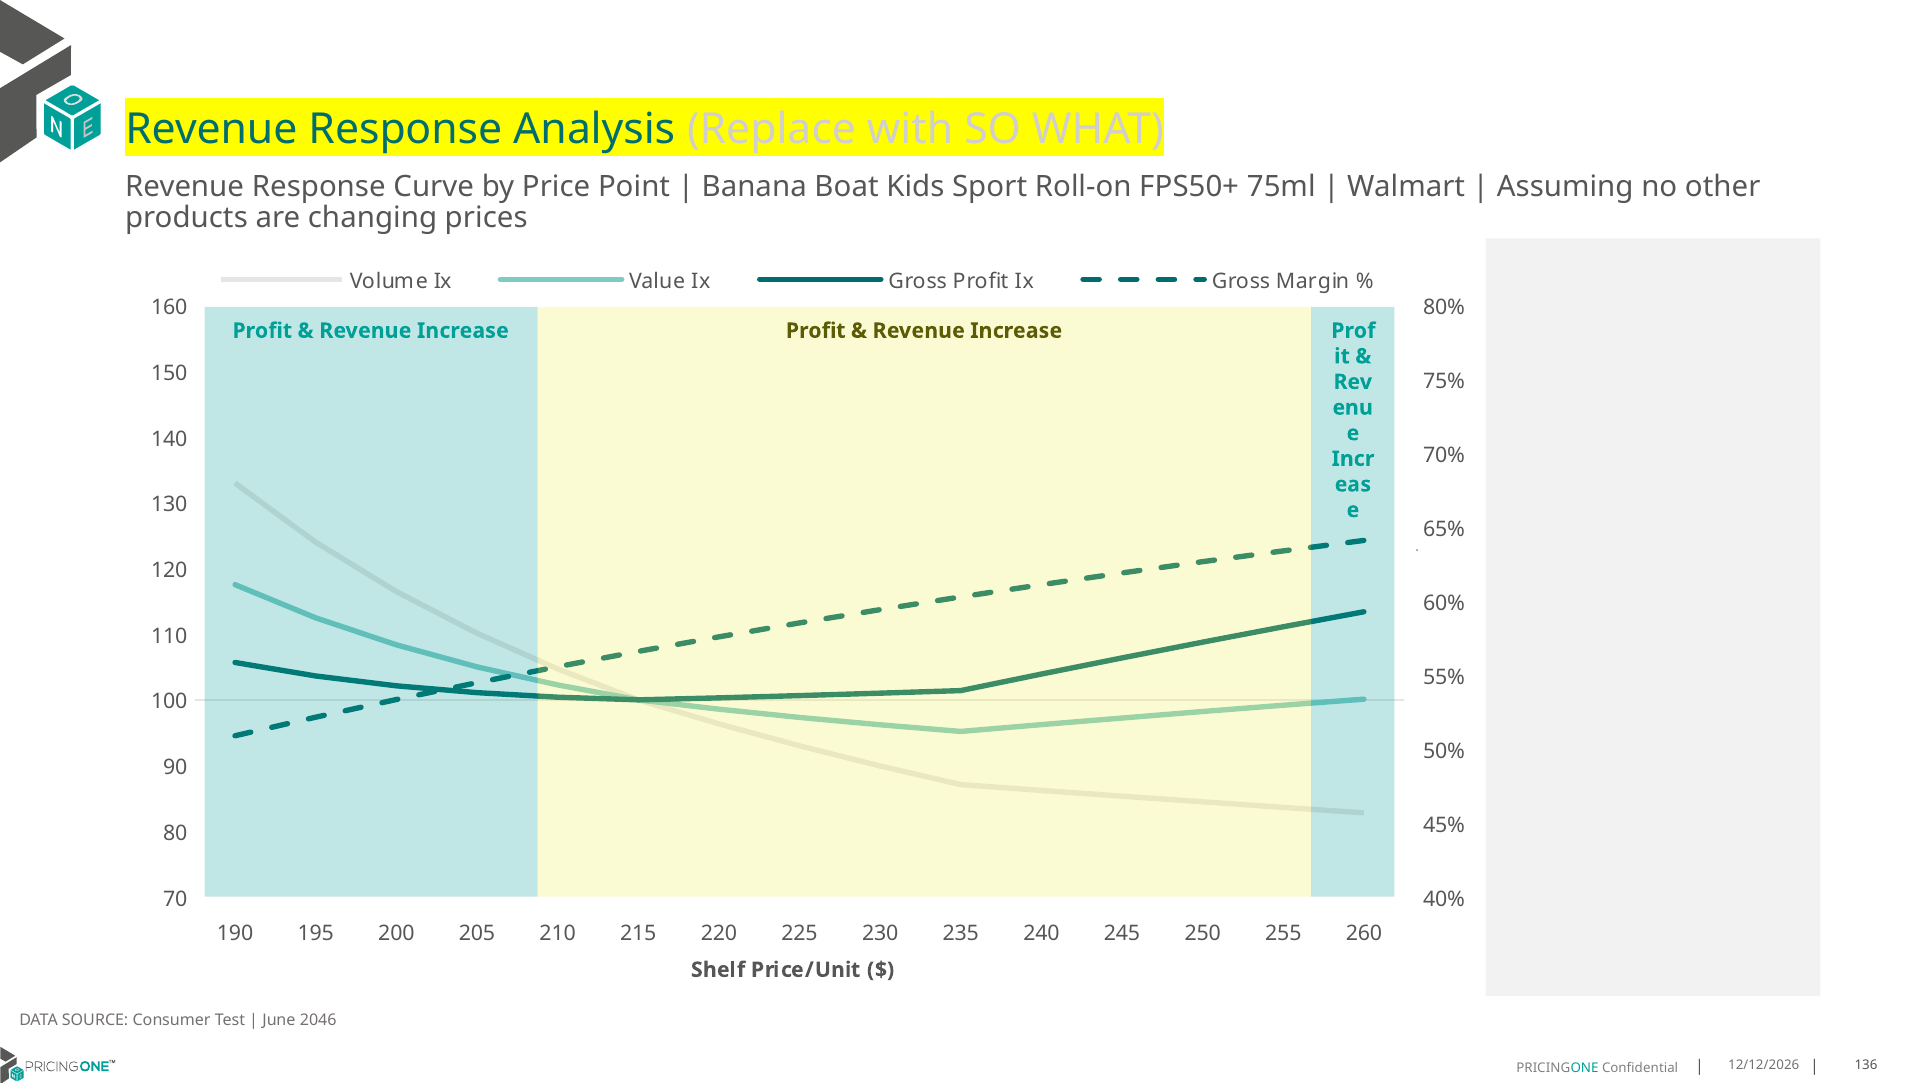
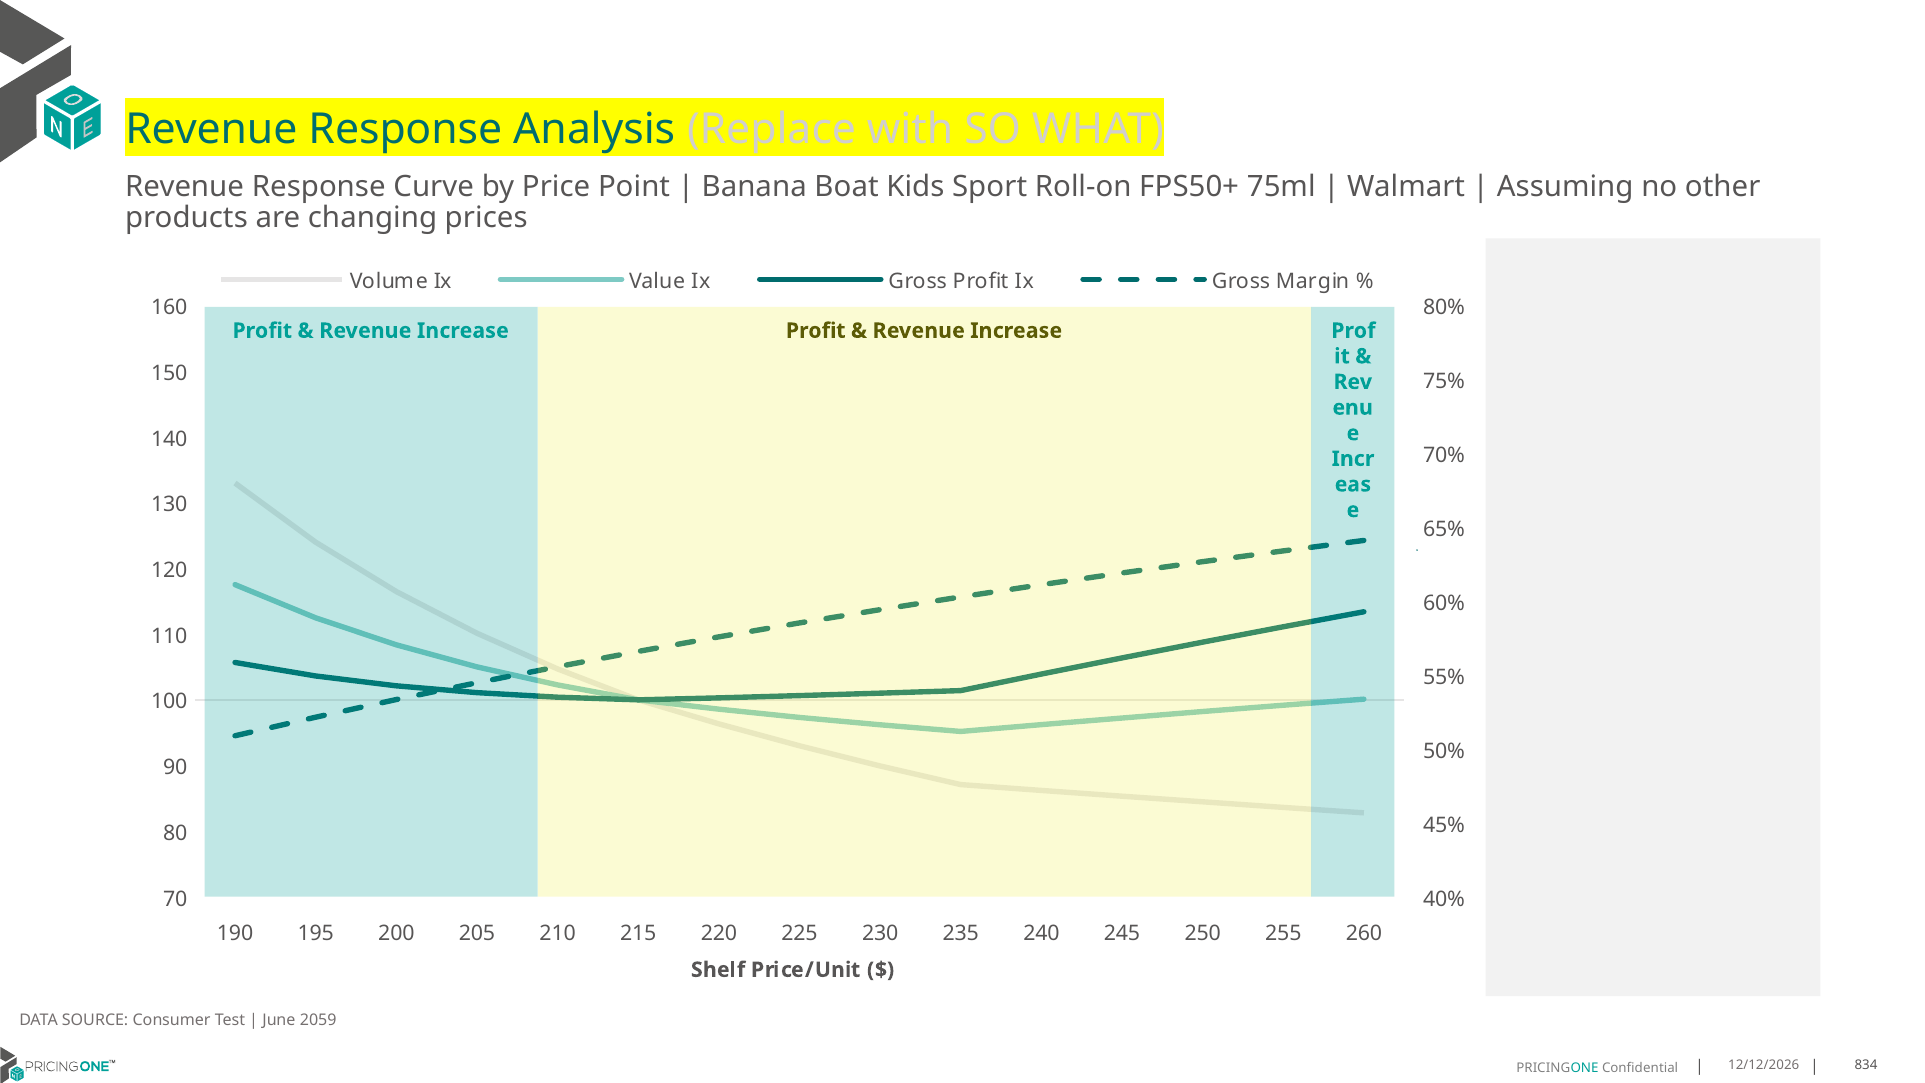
2046: 2046 -> 2059
136: 136 -> 834
